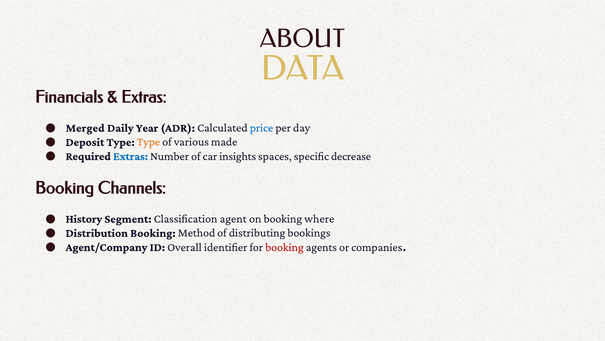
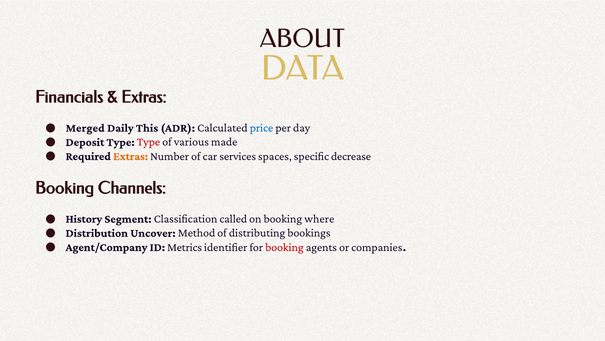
Year: Year -> This
Type at (149, 142) colour: orange -> red
Extras at (131, 156) colour: blue -> orange
insights: insights -> services
agent: agent -> called
Distribution Booking: Booking -> Uncover
Overall: Overall -> Metrics
